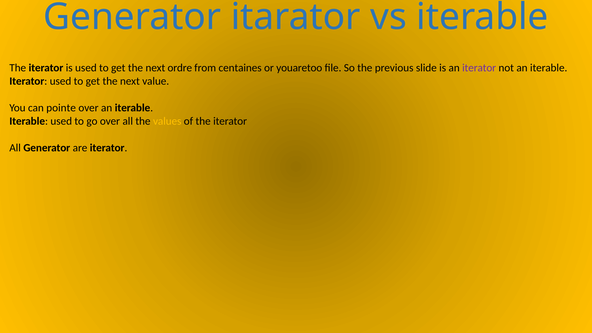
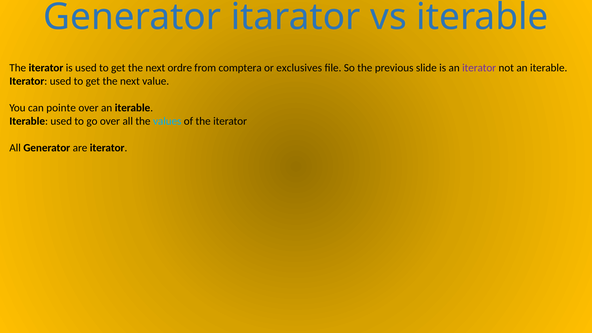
centaines: centaines -> comptera
youaretoo: youaretoo -> exclusives
values colour: yellow -> light blue
